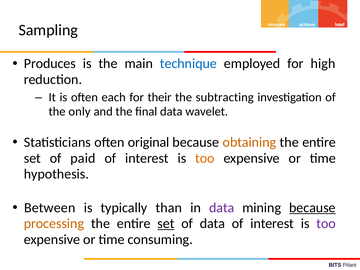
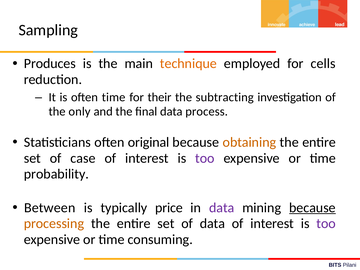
technique colour: blue -> orange
high: high -> cells
often each: each -> time
wavelet: wavelet -> process
paid: paid -> case
too at (205, 158) colour: orange -> purple
hypothesis: hypothesis -> probability
than: than -> price
set at (166, 224) underline: present -> none
